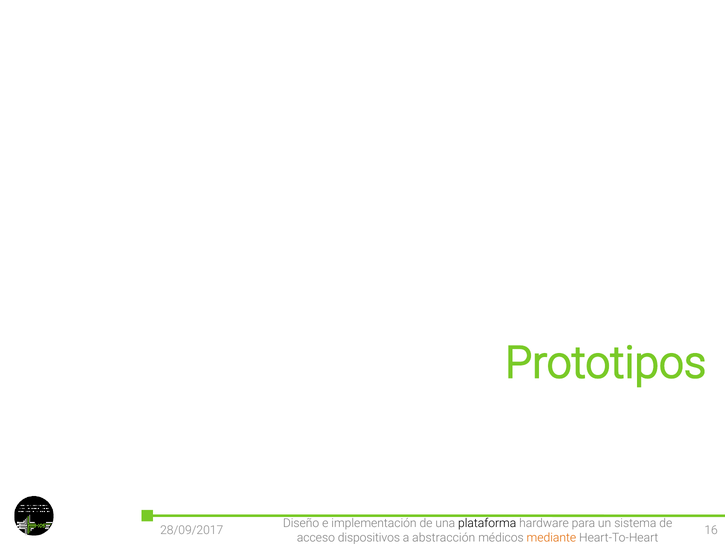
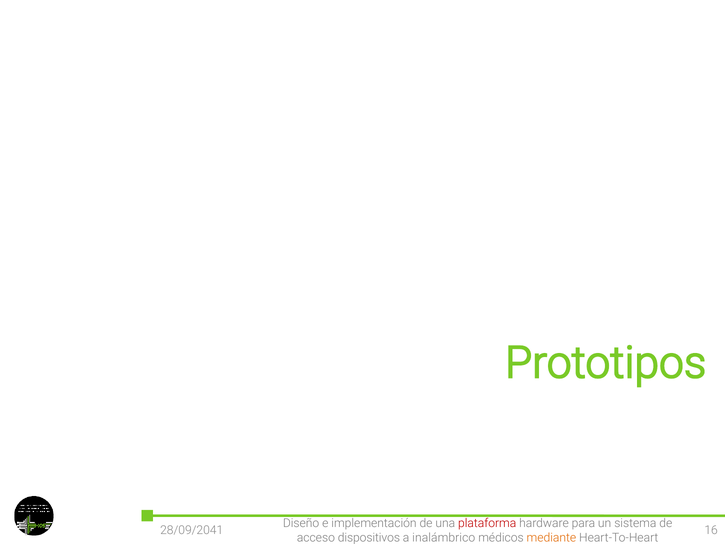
plataforma colour: black -> red
28/09/2017: 28/09/2017 -> 28/09/2041
abstracción: abstracción -> inalámbrico
